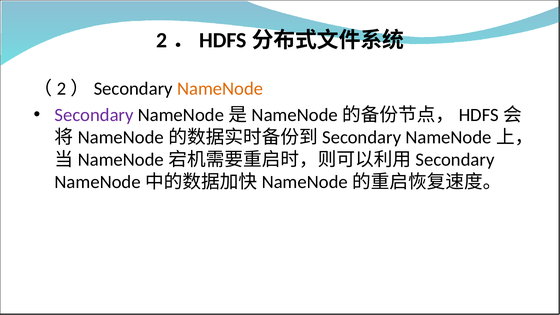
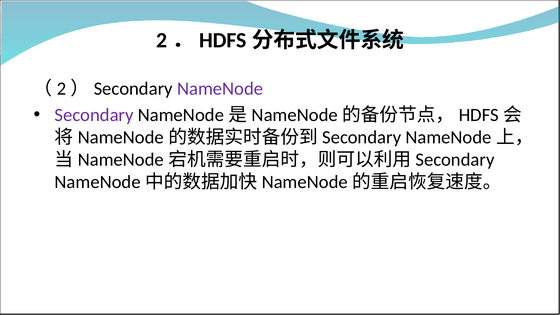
NameNode colour: orange -> purple
